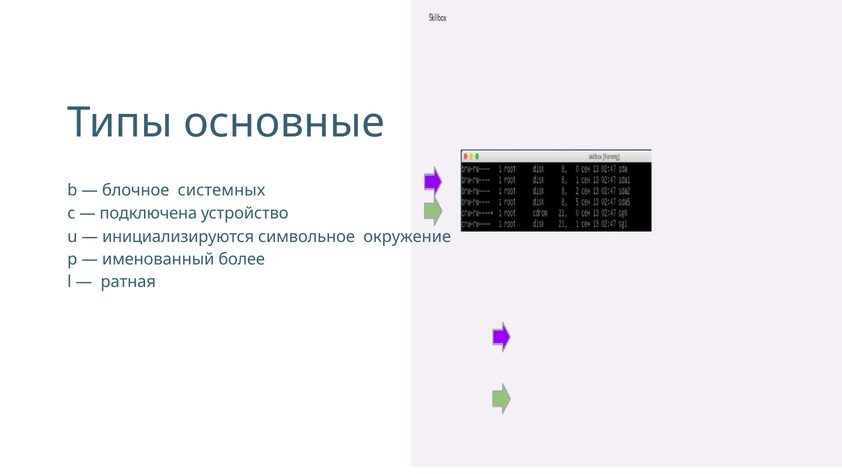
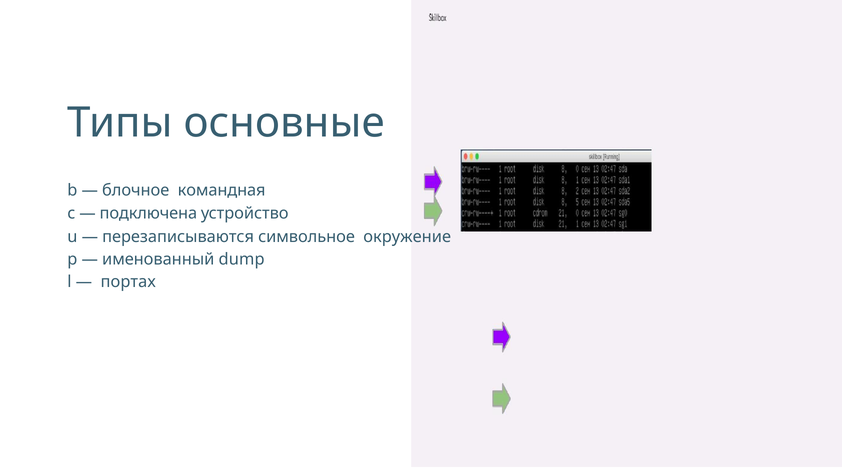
системных: системных -> командная
инициализируются: инициализируются -> перезаписываются
более: более -> dumр
ратная: ратная -> портах
